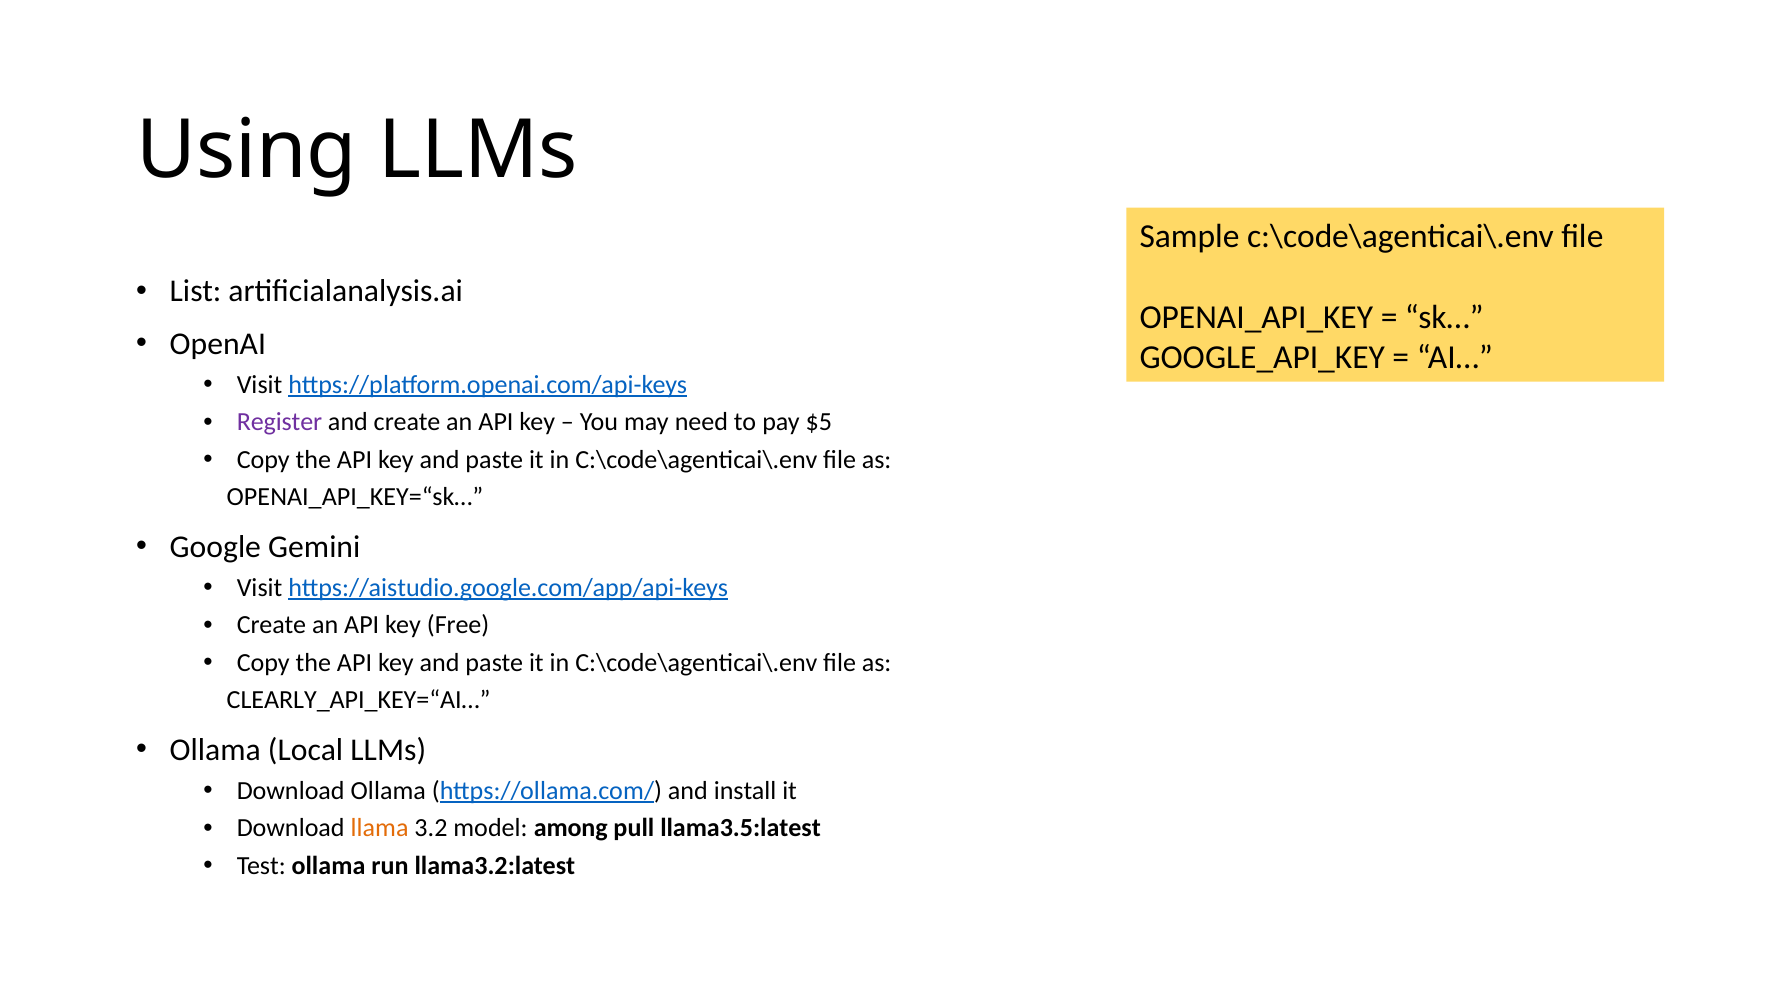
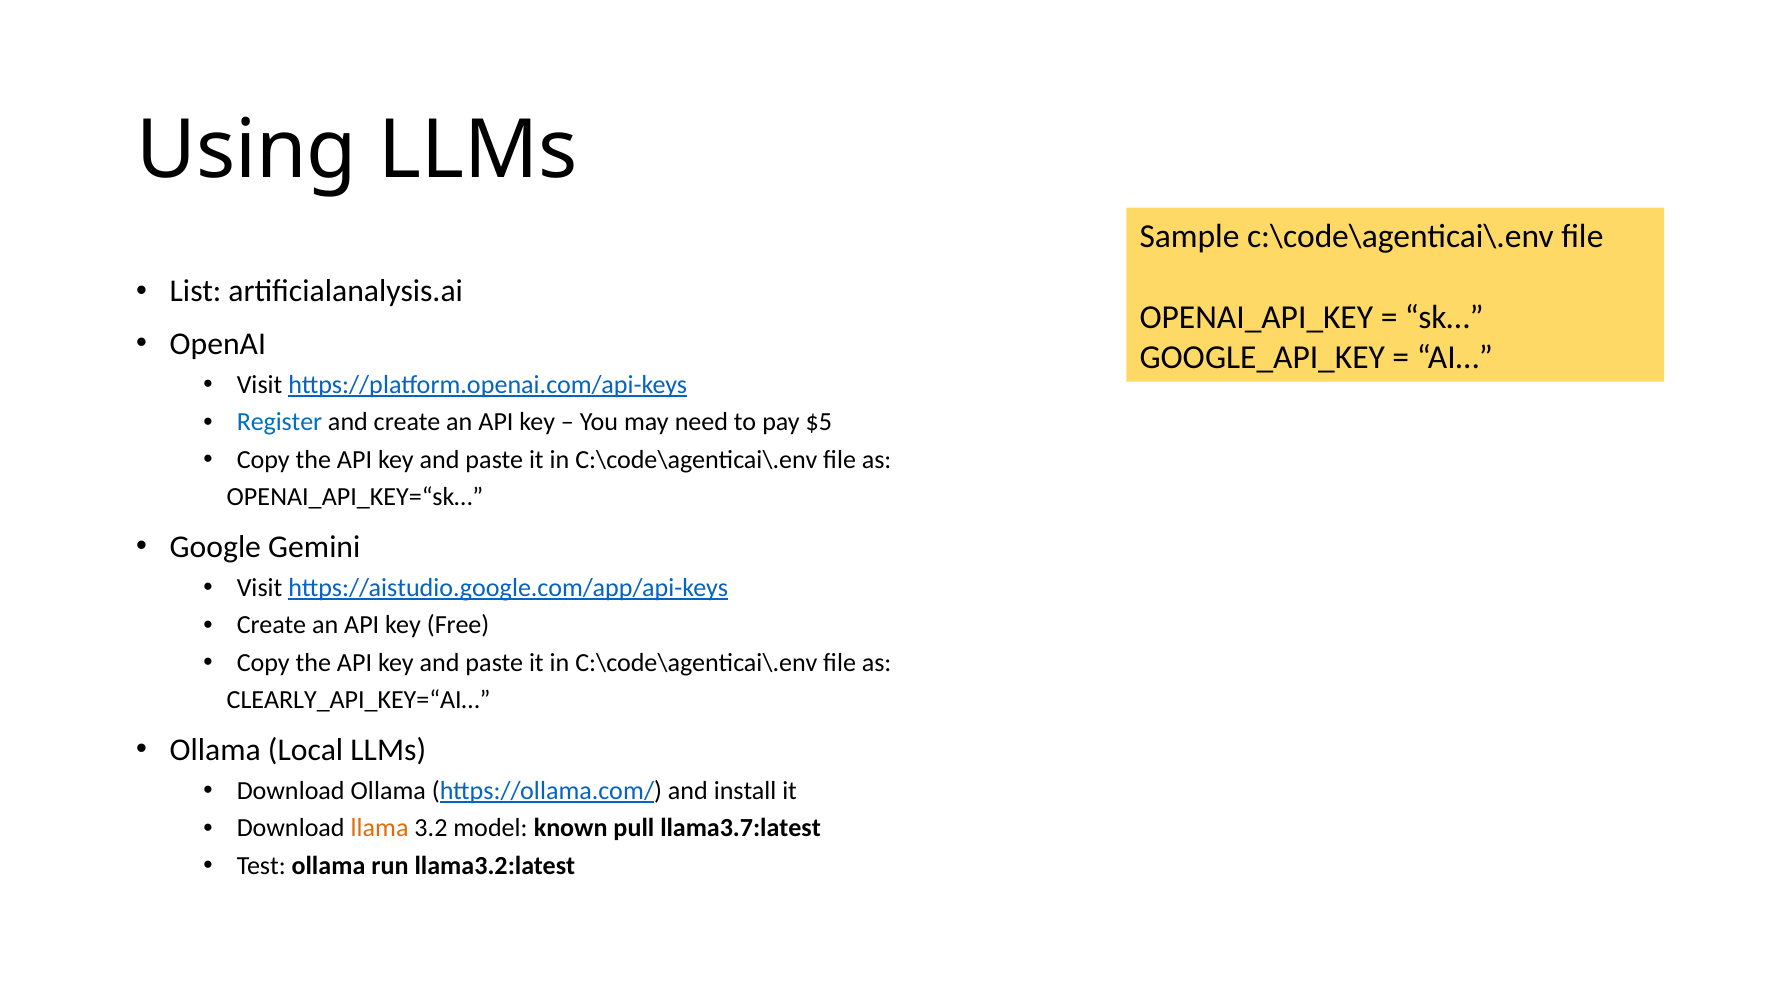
Register colour: purple -> blue
among: among -> known
llama3.5:latest: llama3.5:latest -> llama3.7:latest
